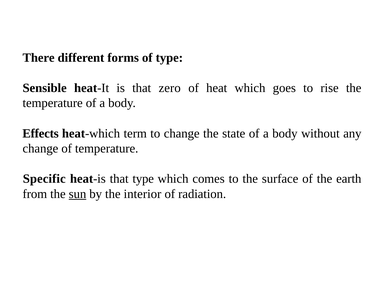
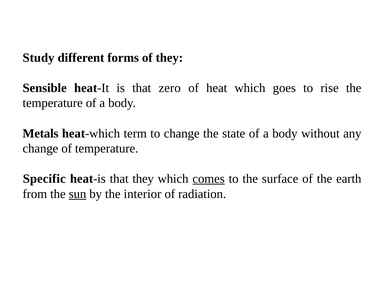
There: There -> Study
of type: type -> they
Effects: Effects -> Metals
that type: type -> they
comes underline: none -> present
